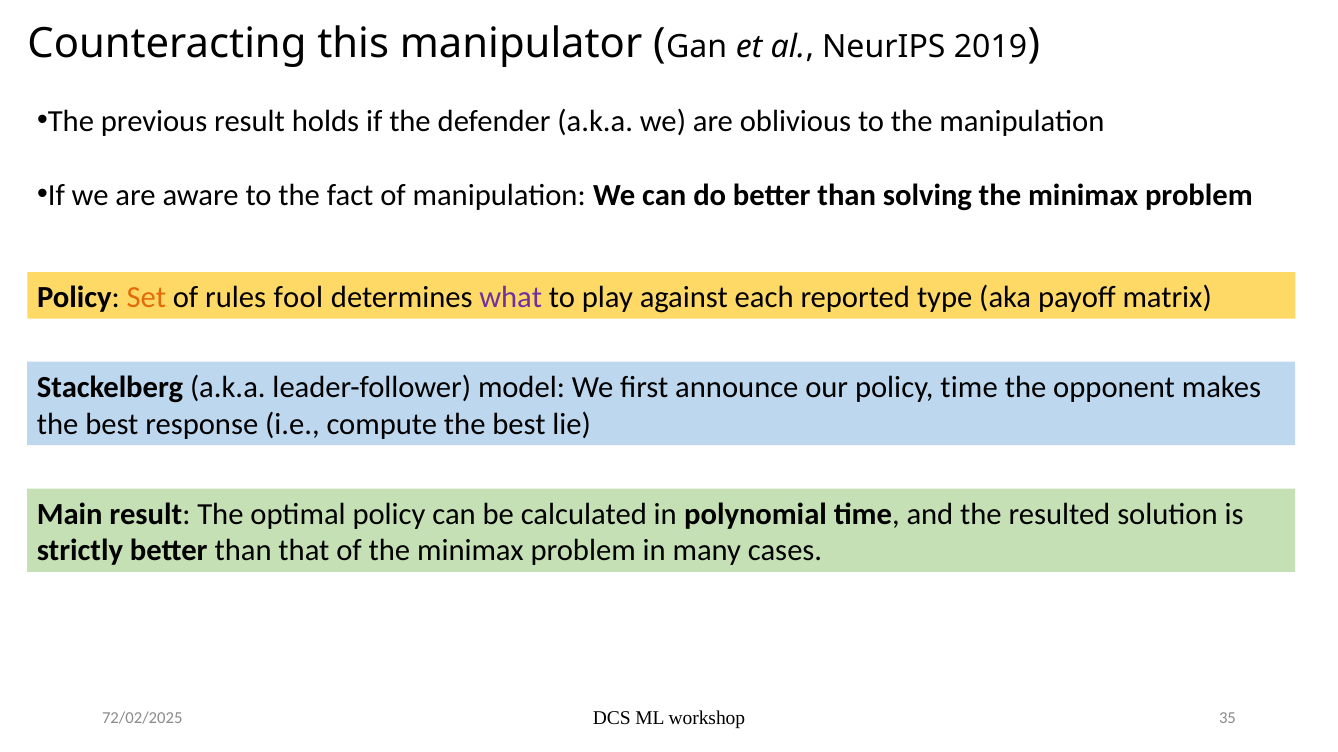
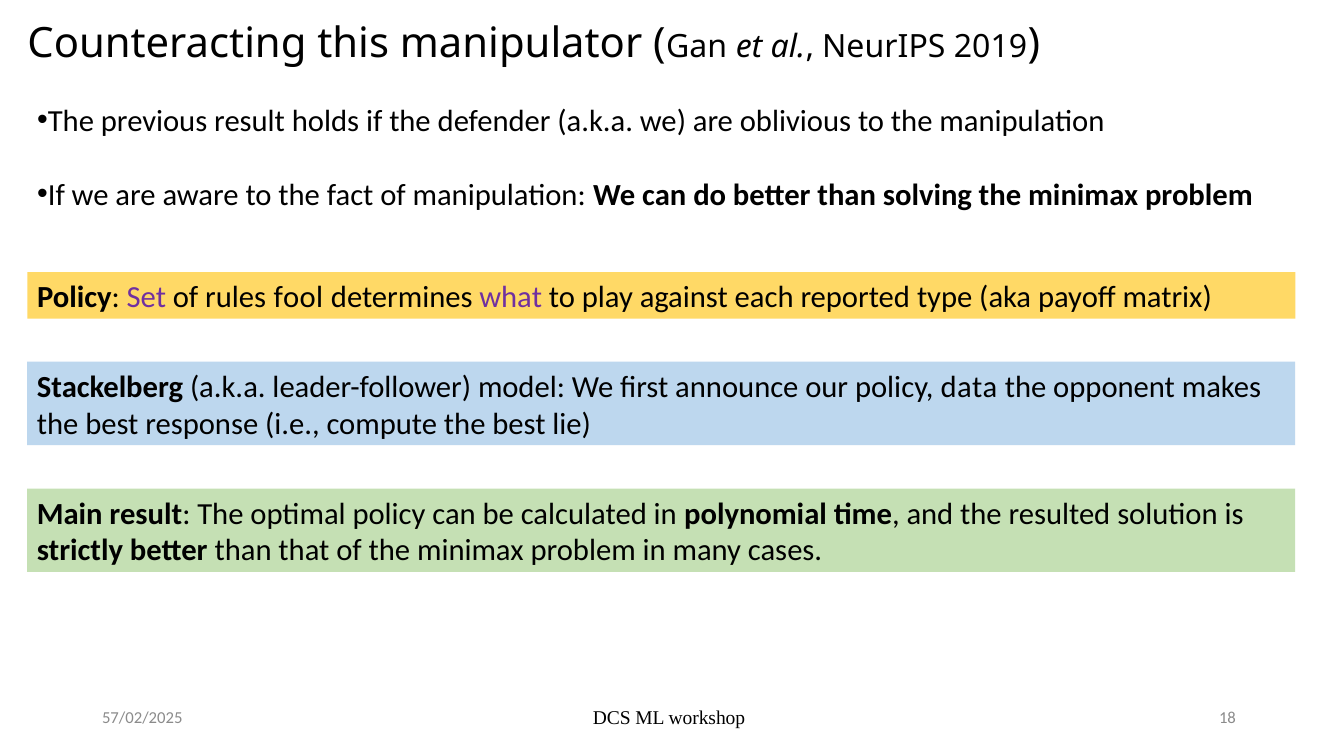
Set colour: orange -> purple
policy time: time -> data
35: 35 -> 18
72/02/2025: 72/02/2025 -> 57/02/2025
